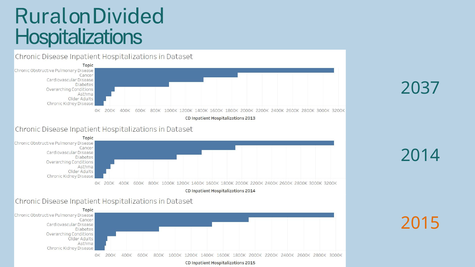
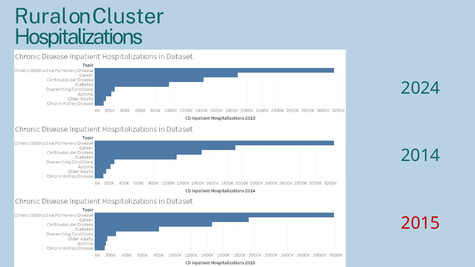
Divided: Divided -> Cluster
2037: 2037 -> 2024
2015 colour: orange -> red
